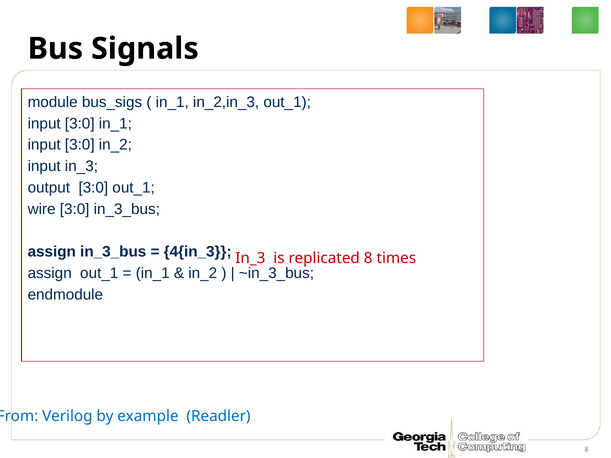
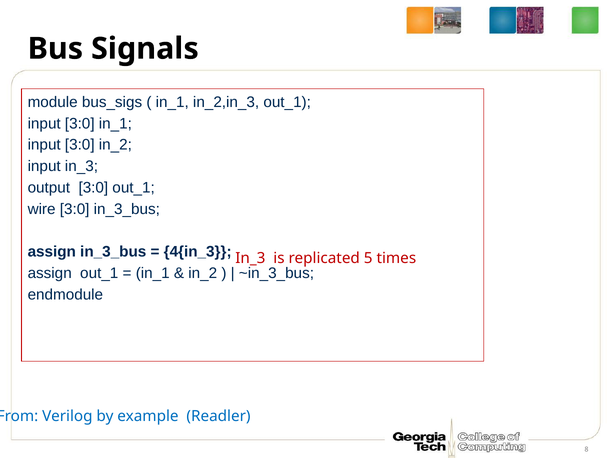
replicated 8: 8 -> 5
